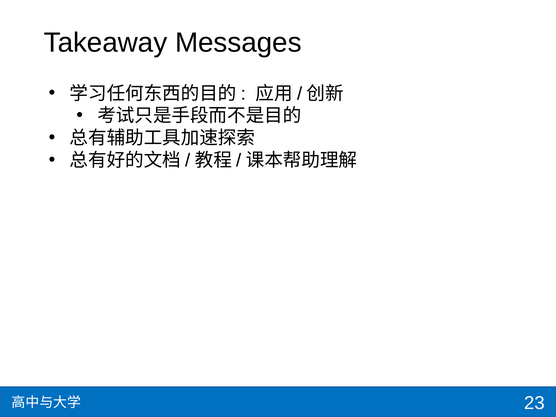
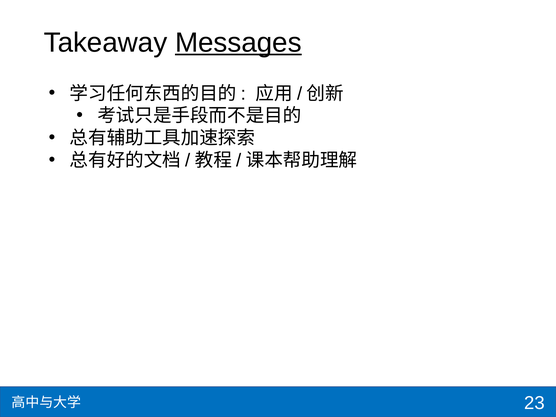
Messages underline: none -> present
